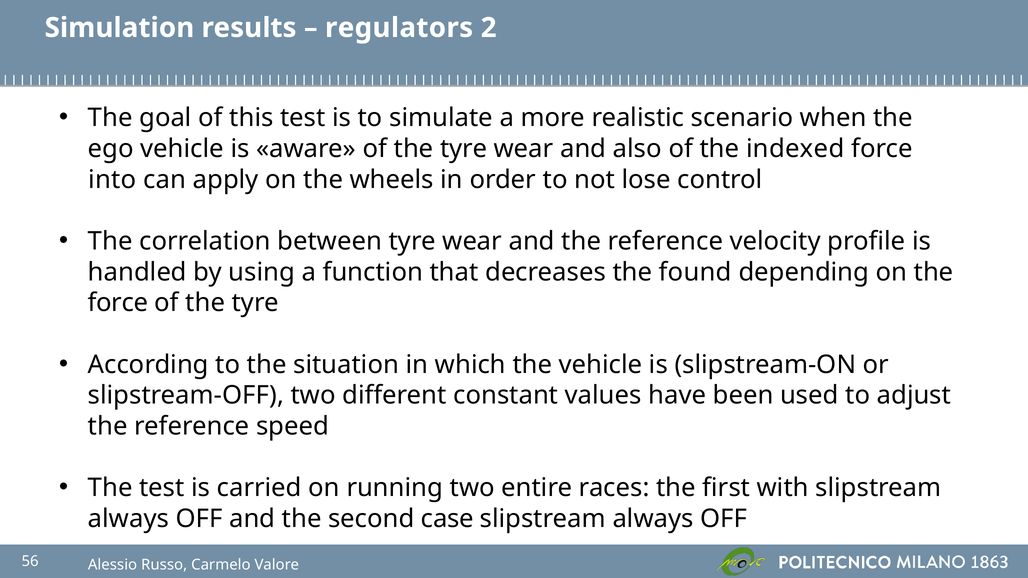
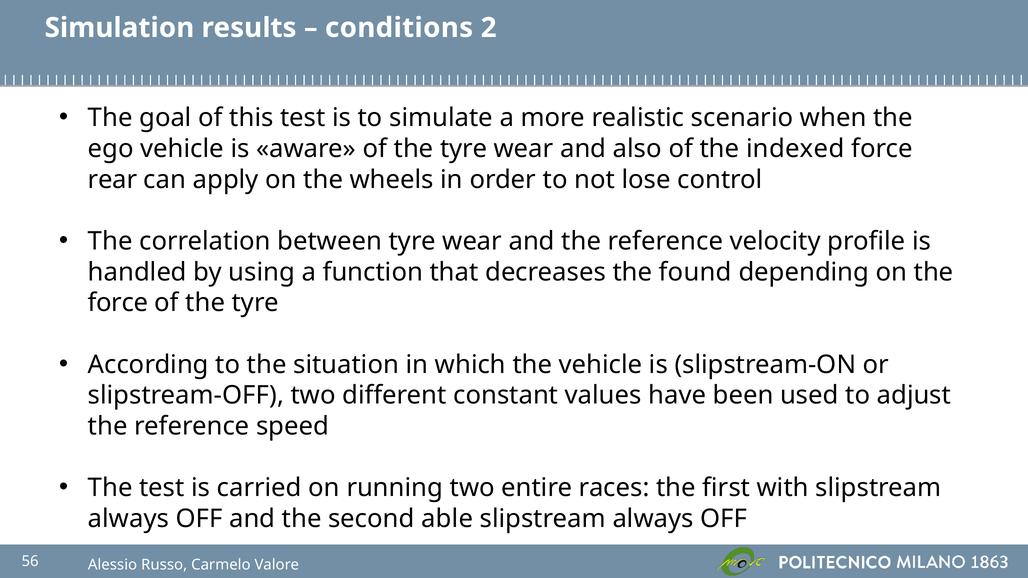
regulators: regulators -> conditions
into: into -> rear
case: case -> able
